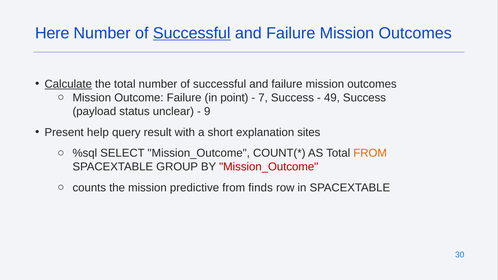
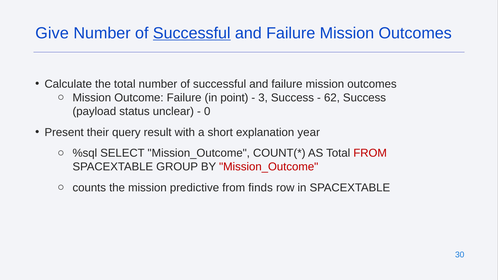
Here: Here -> Give
Calculate underline: present -> none
7: 7 -> 3
49: 49 -> 62
9: 9 -> 0
help: help -> their
sites: sites -> year
FROM at (370, 153) colour: orange -> red
